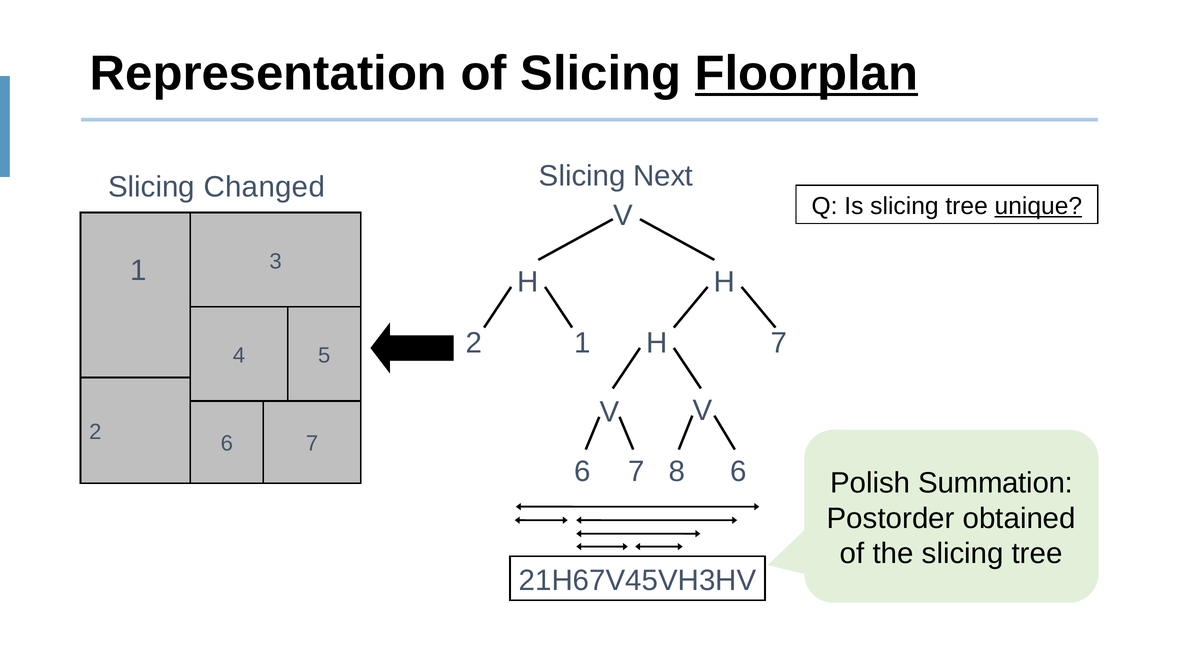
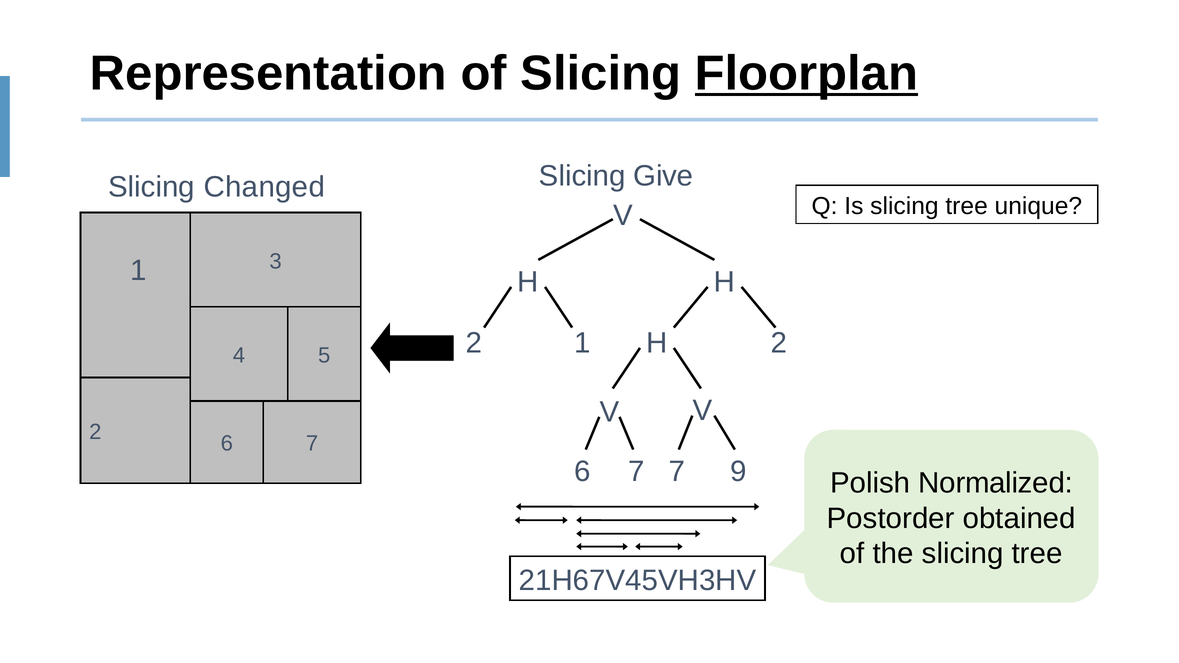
Next: Next -> Give
unique underline: present -> none
1 7: 7 -> 2
6 8: 8 -> 7
7 6: 6 -> 9
Summation: Summation -> Normalized
